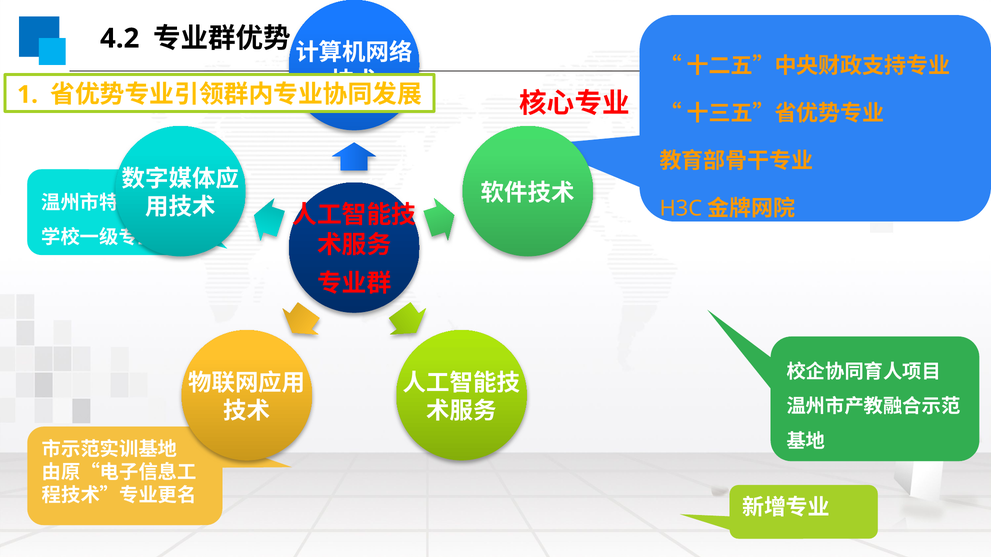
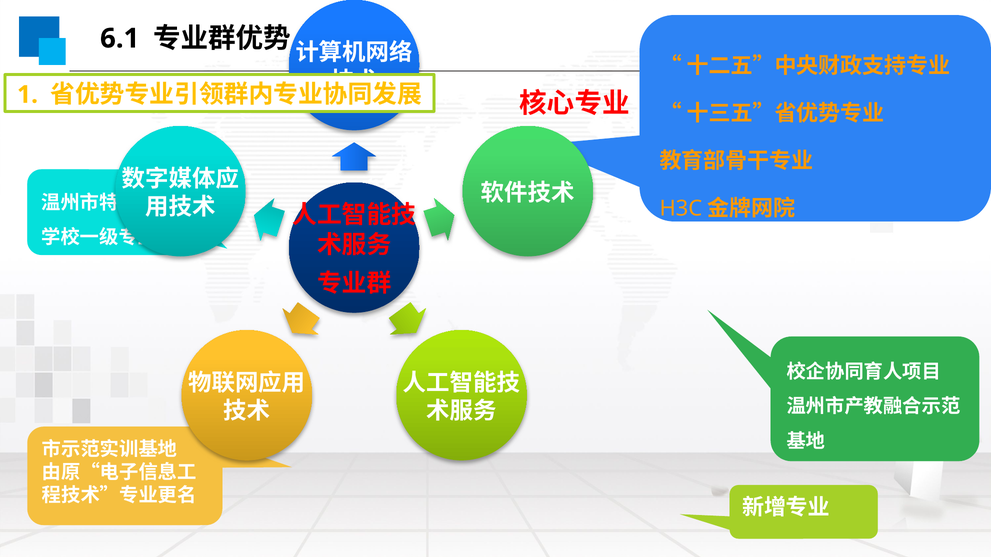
4.2: 4.2 -> 6.1
